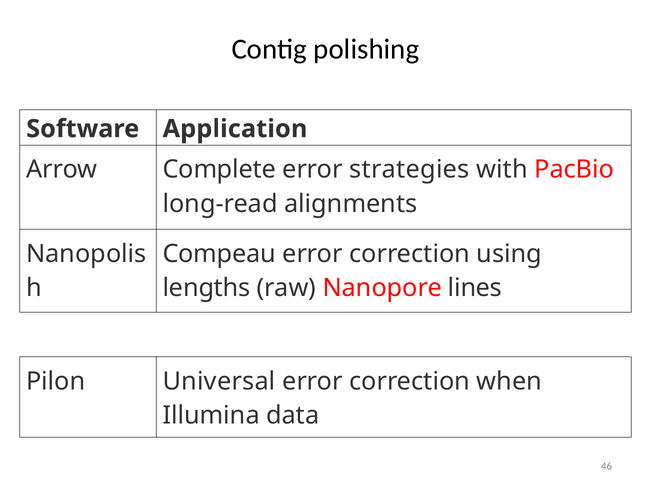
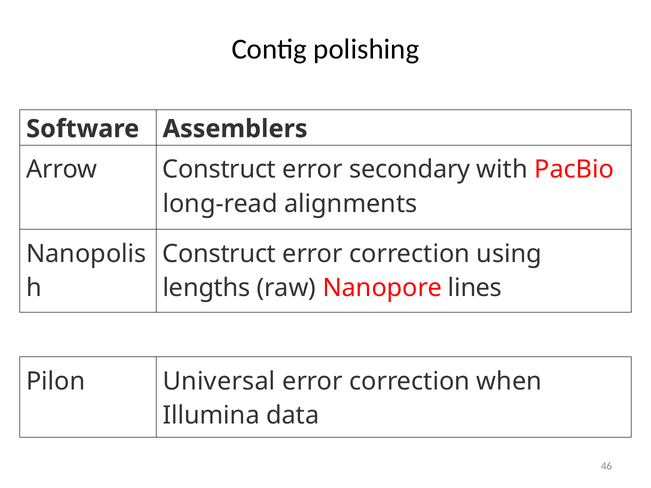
Application: Application -> Assemblers
Arrow Complete: Complete -> Construct
strategies: strategies -> secondary
Compeau at (219, 254): Compeau -> Construct
